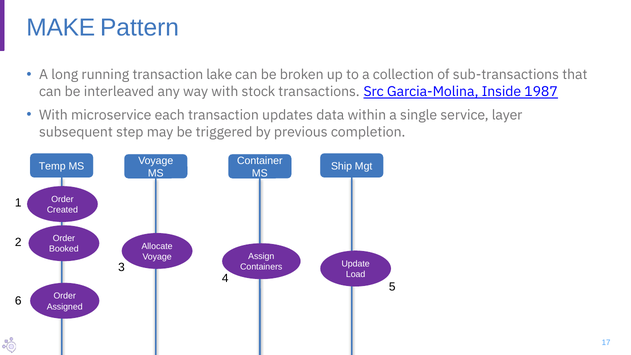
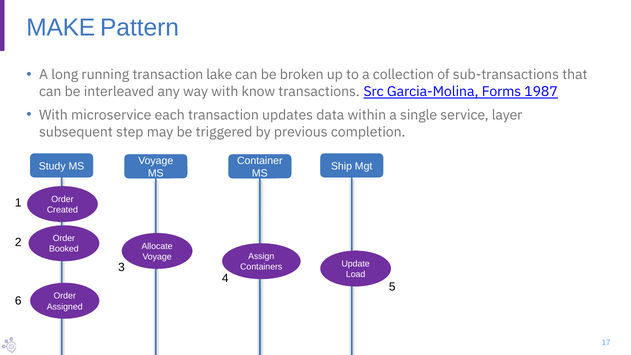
stock: stock -> know
Inside: Inside -> Forms
Temp: Temp -> Study
